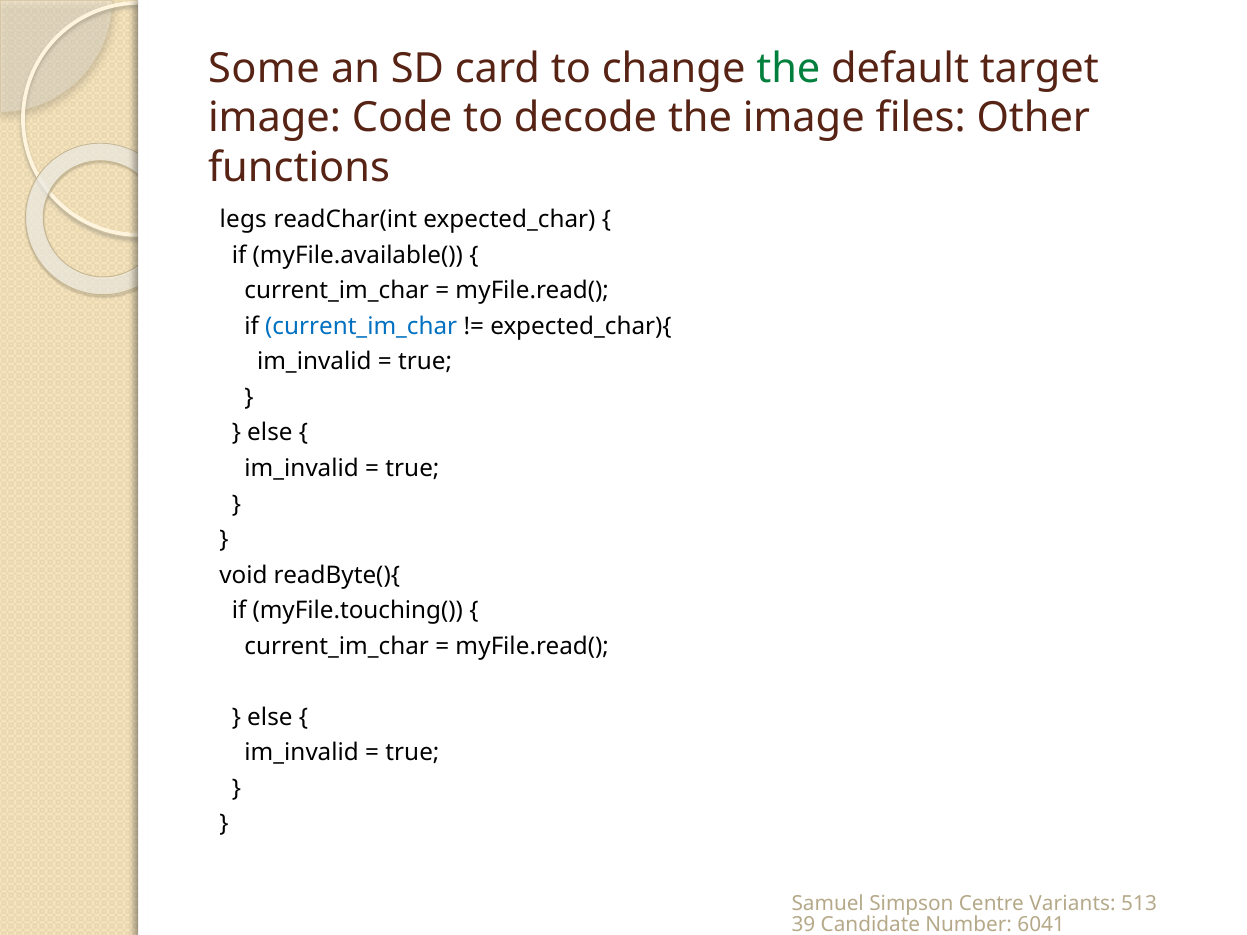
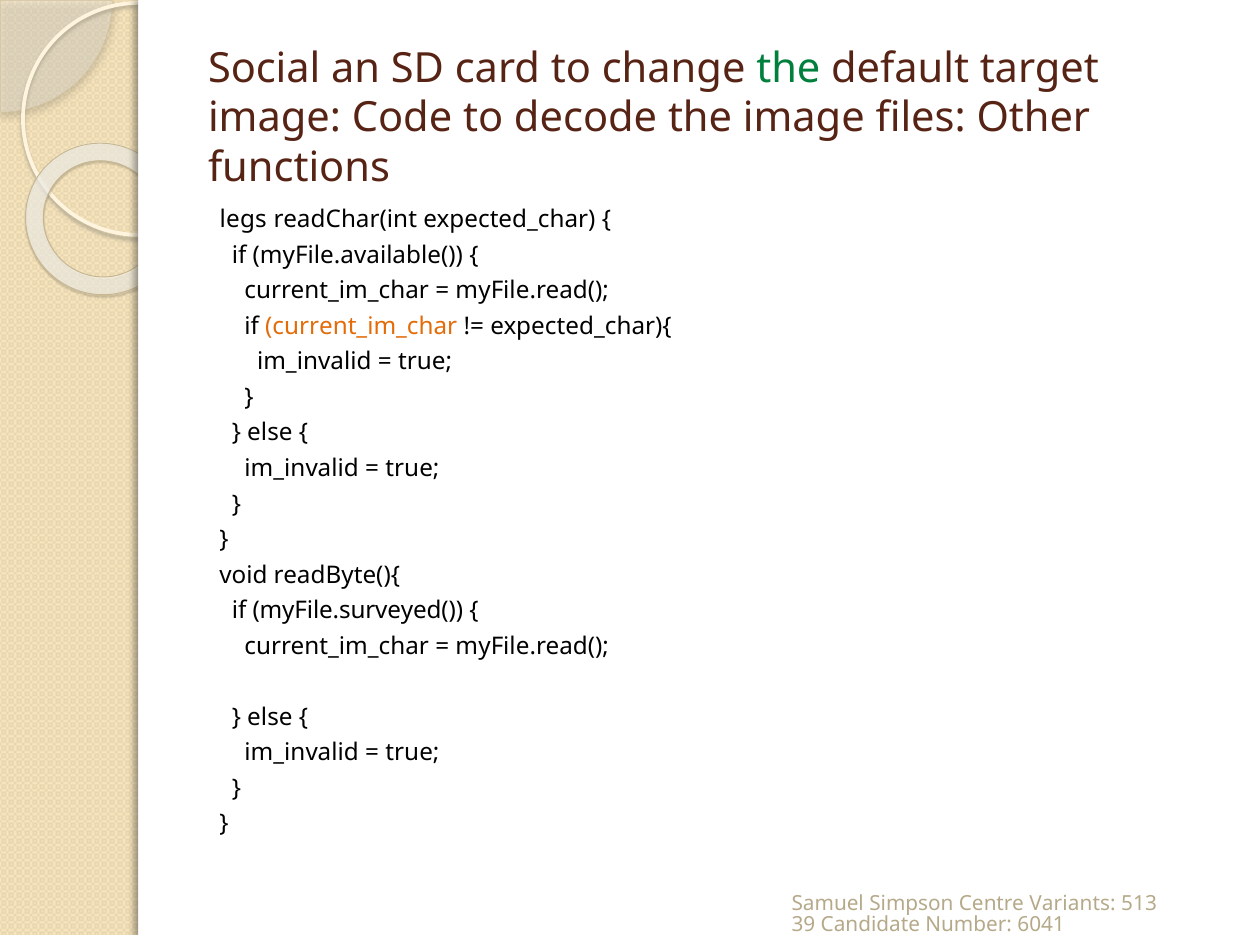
Some: Some -> Social
current_im_char at (361, 326) colour: blue -> orange
myFile.touching(: myFile.touching( -> myFile.surveyed(
